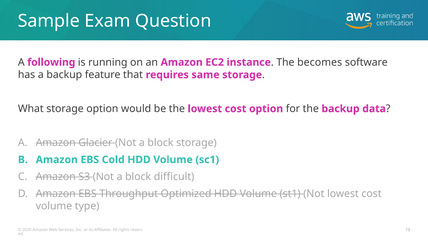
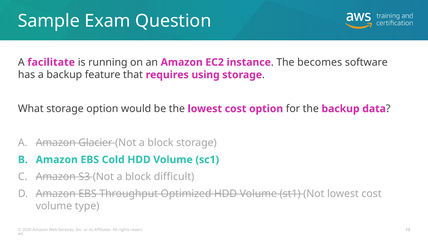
following: following -> facilitate
same: same -> using
